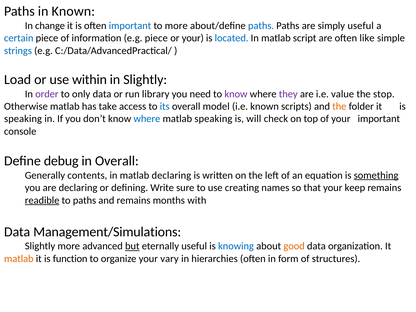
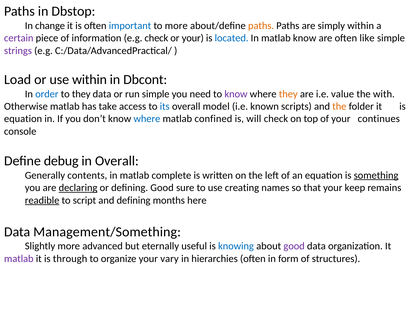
in Known: Known -> Dbstop
paths at (261, 26) colour: blue -> orange
simply useful: useful -> within
certain colour: blue -> purple
e.g piece: piece -> check
matlab script: script -> know
strings colour: blue -> purple
in Slightly: Slightly -> Dbcont
order colour: purple -> blue
to only: only -> they
run library: library -> simple
they at (288, 94) colour: purple -> orange
stop: stop -> with
speaking at (23, 119): speaking -> equation
matlab speaking: speaking -> confined
your important: important -> continues
matlab declaring: declaring -> complete
declaring at (78, 188) underline: none -> present
defining Write: Write -> Good
to paths: paths -> script
and remains: remains -> defining
with: with -> here
Management/Simulations: Management/Simulations -> Management/Something
but underline: present -> none
good at (294, 246) colour: orange -> purple
matlab at (19, 259) colour: orange -> purple
function: function -> through
